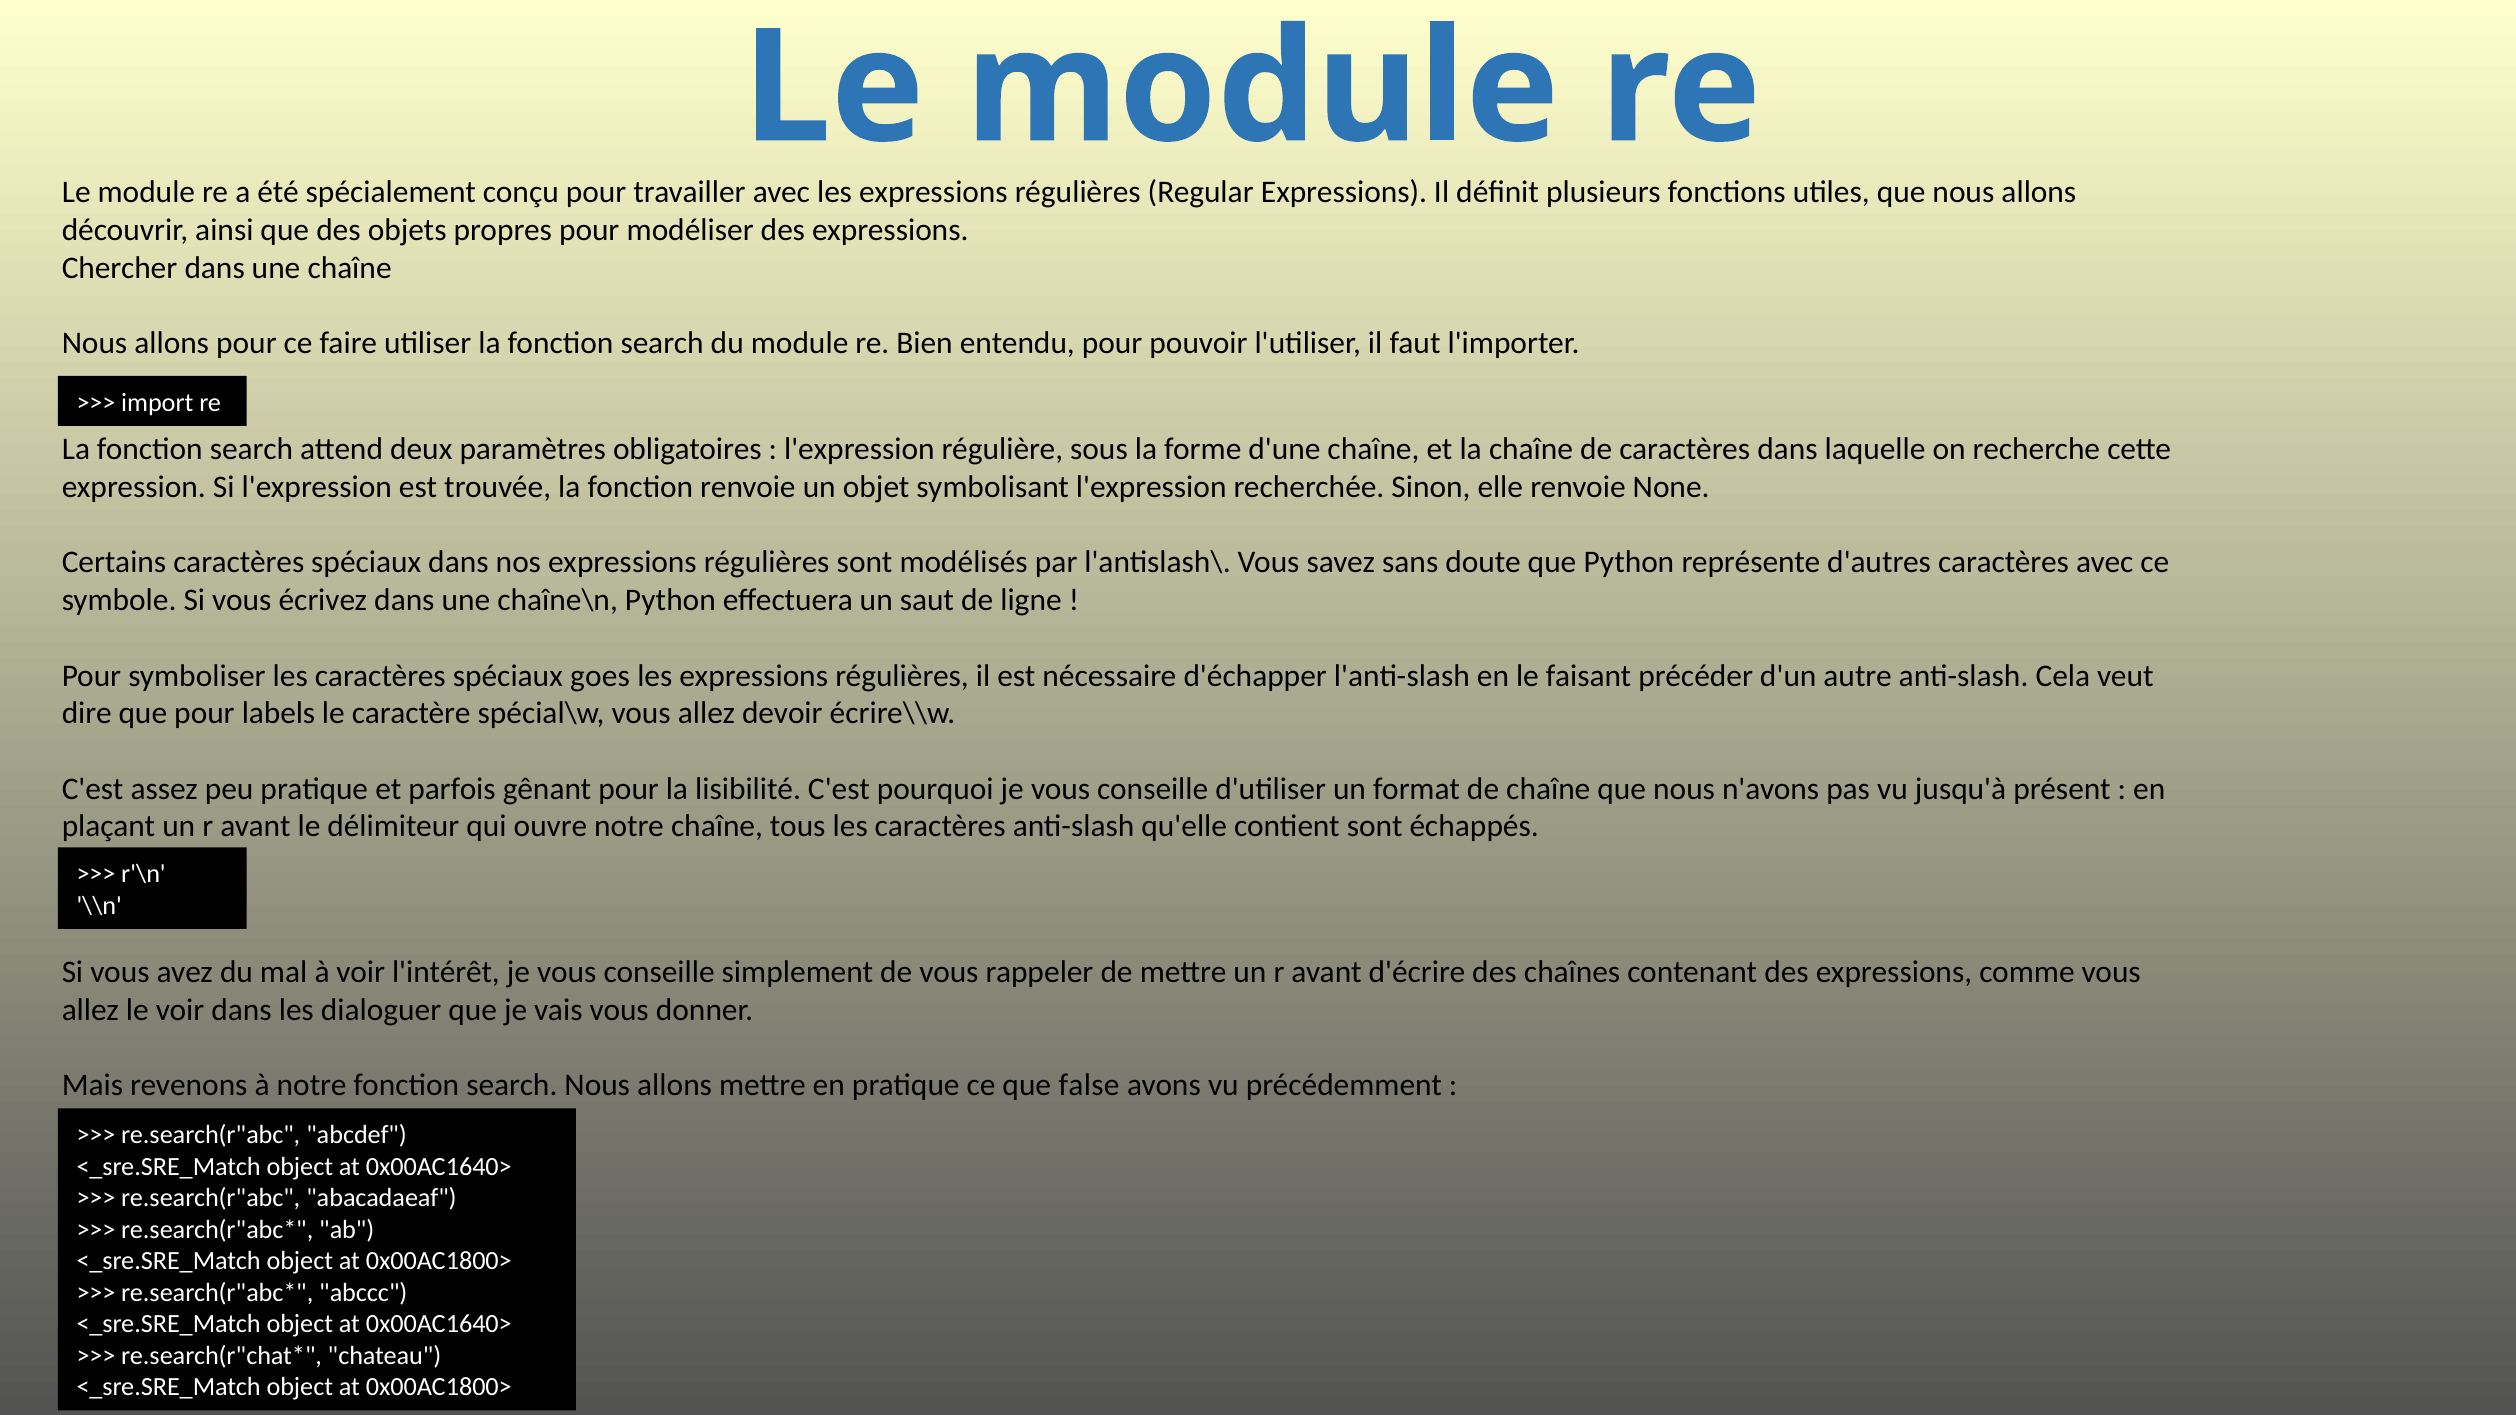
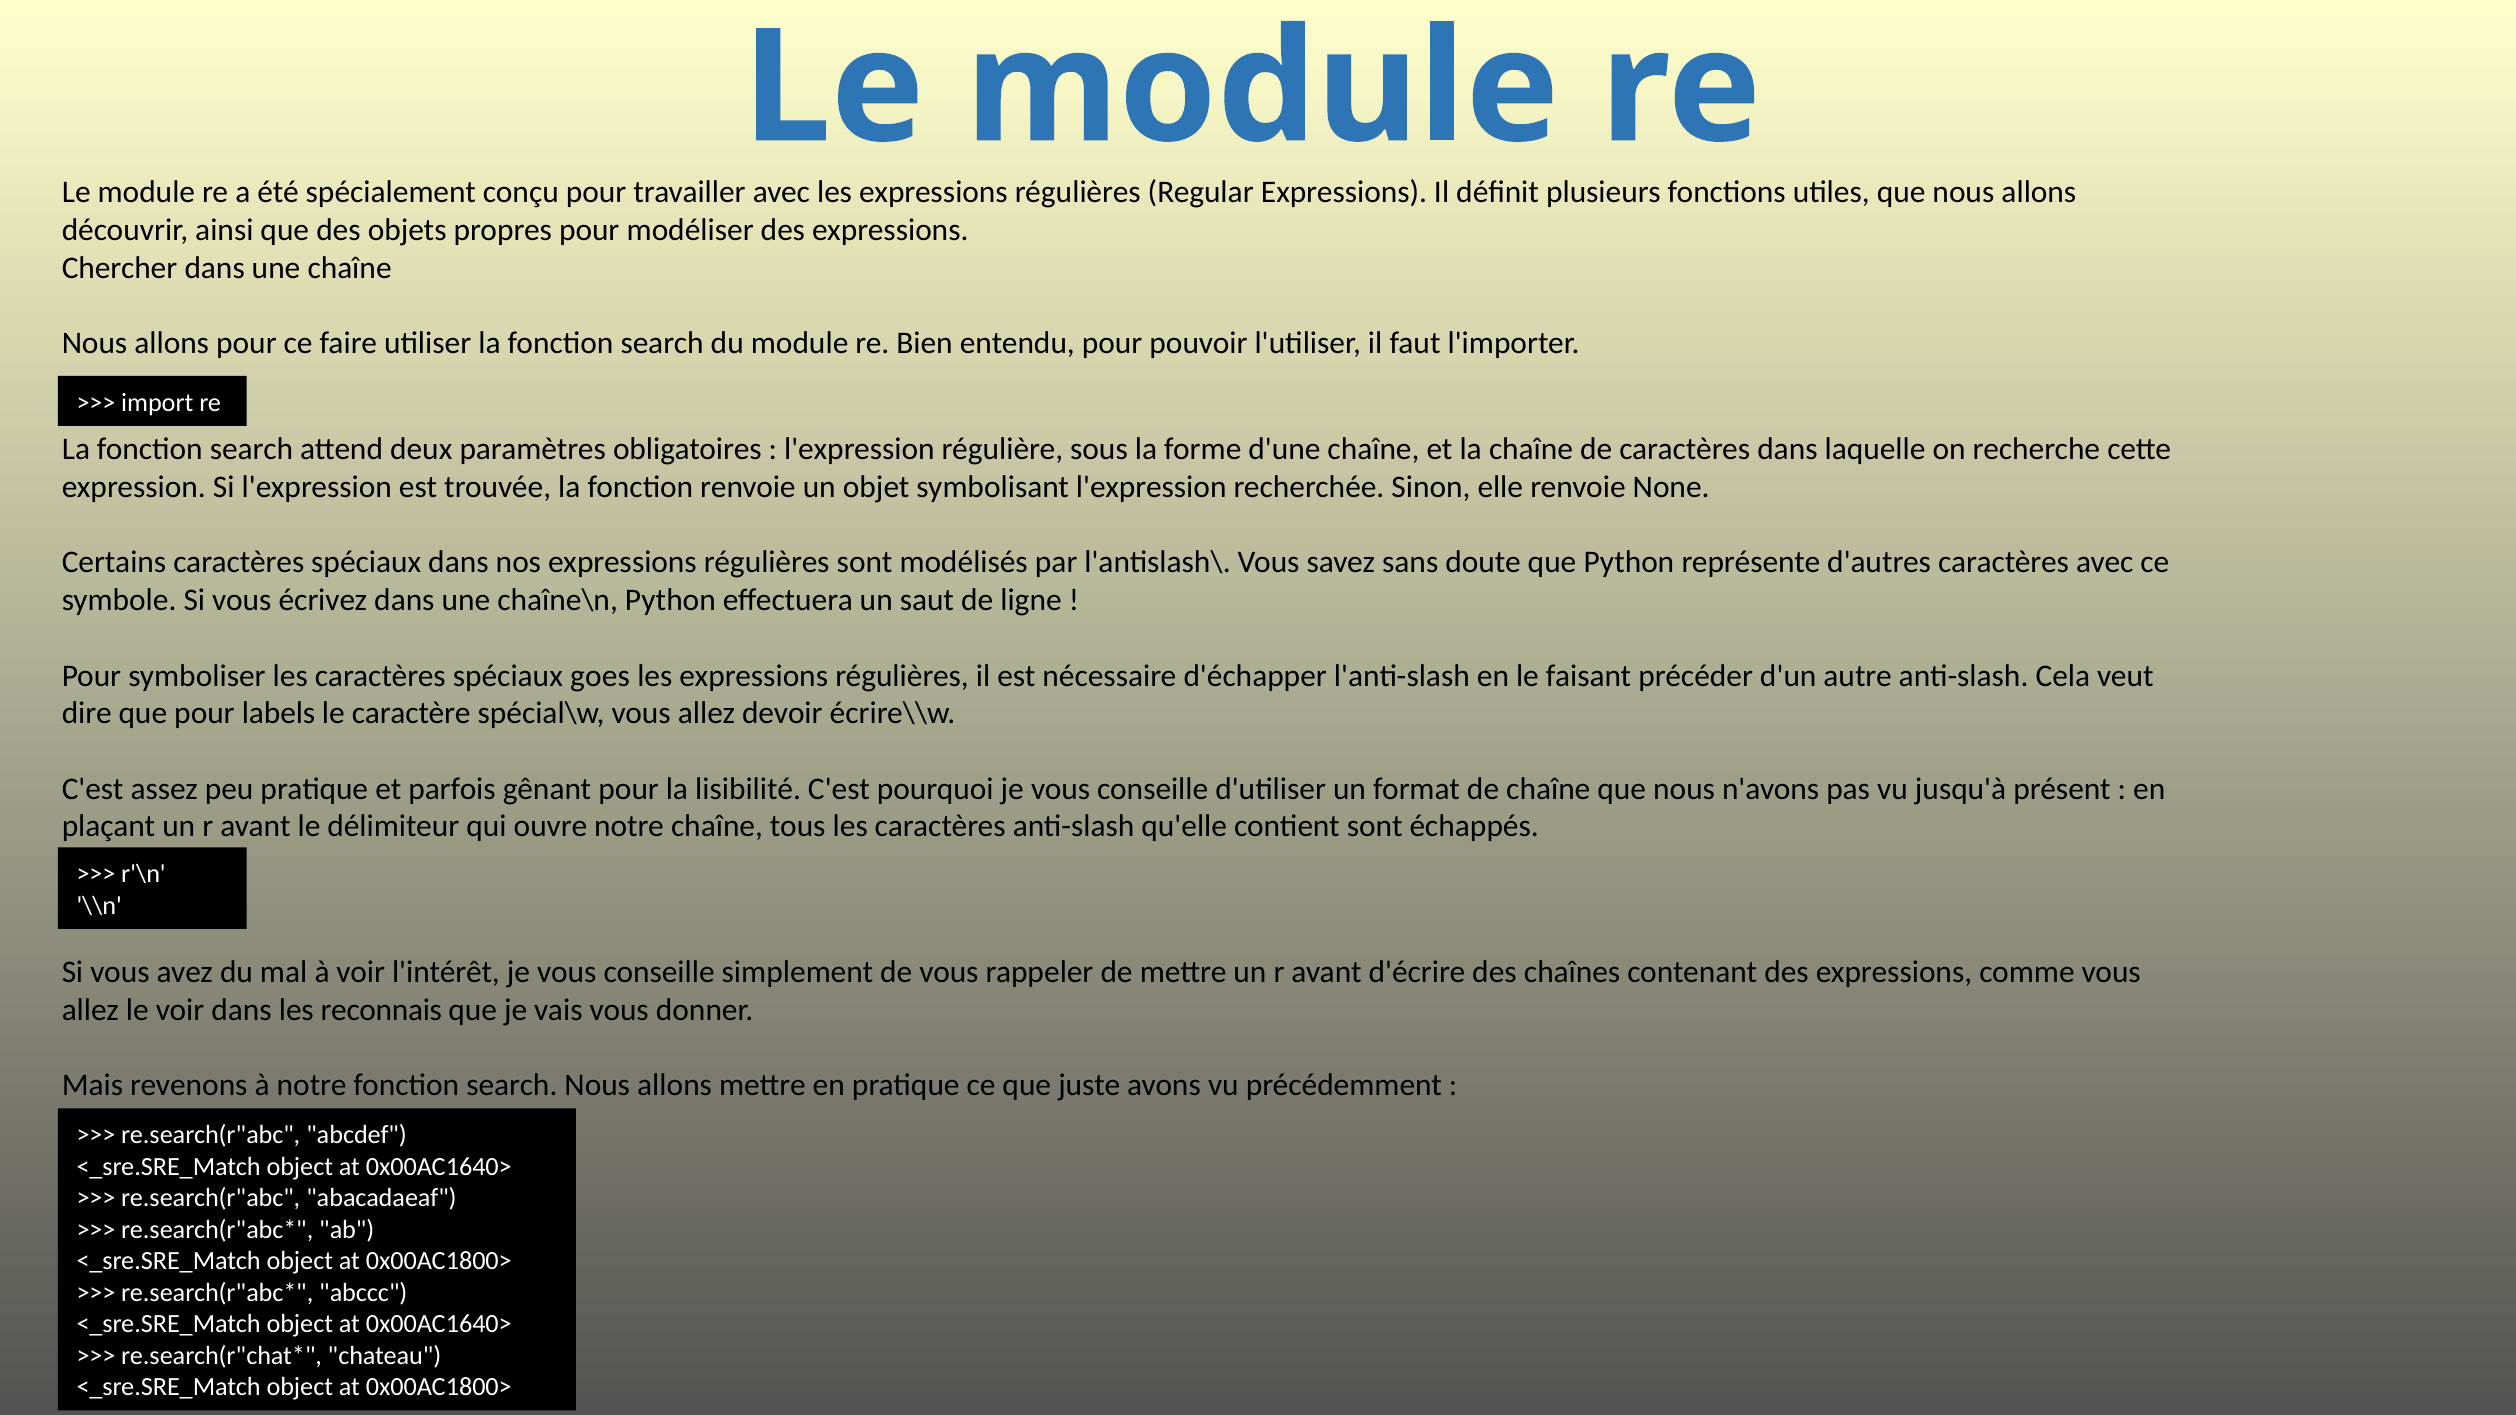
dialoguer: dialoguer -> reconnais
false: false -> juste
